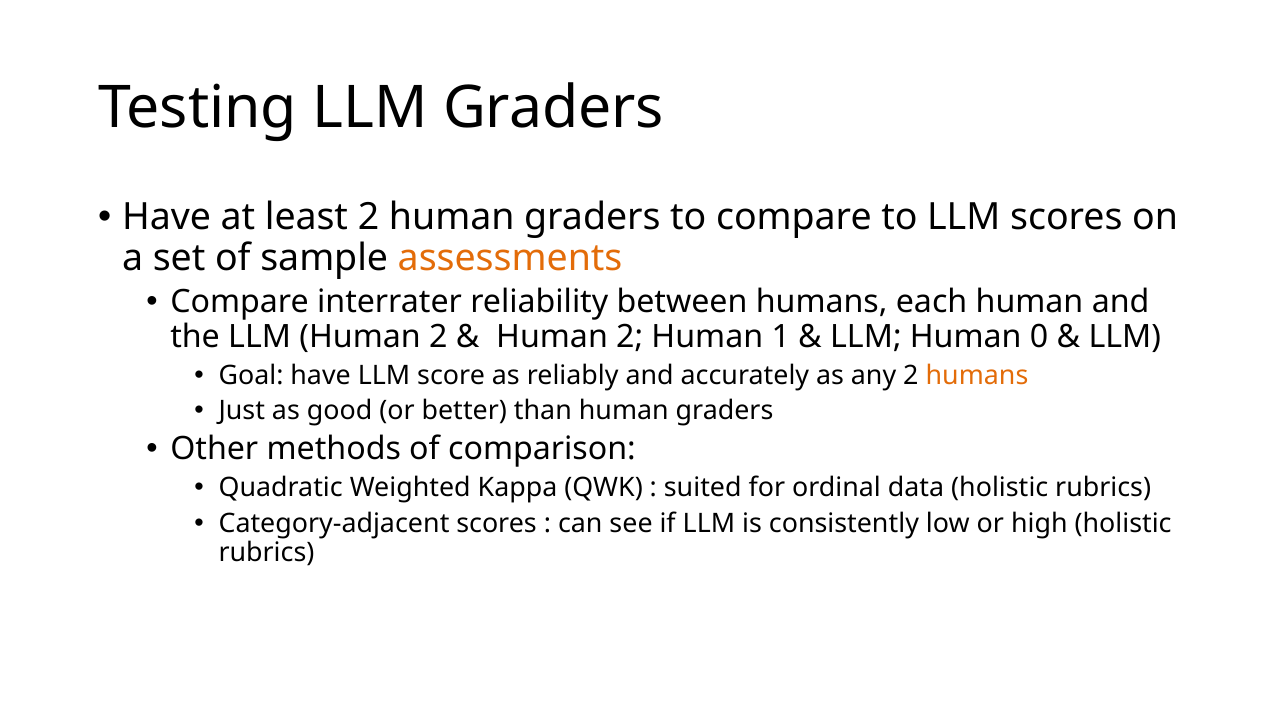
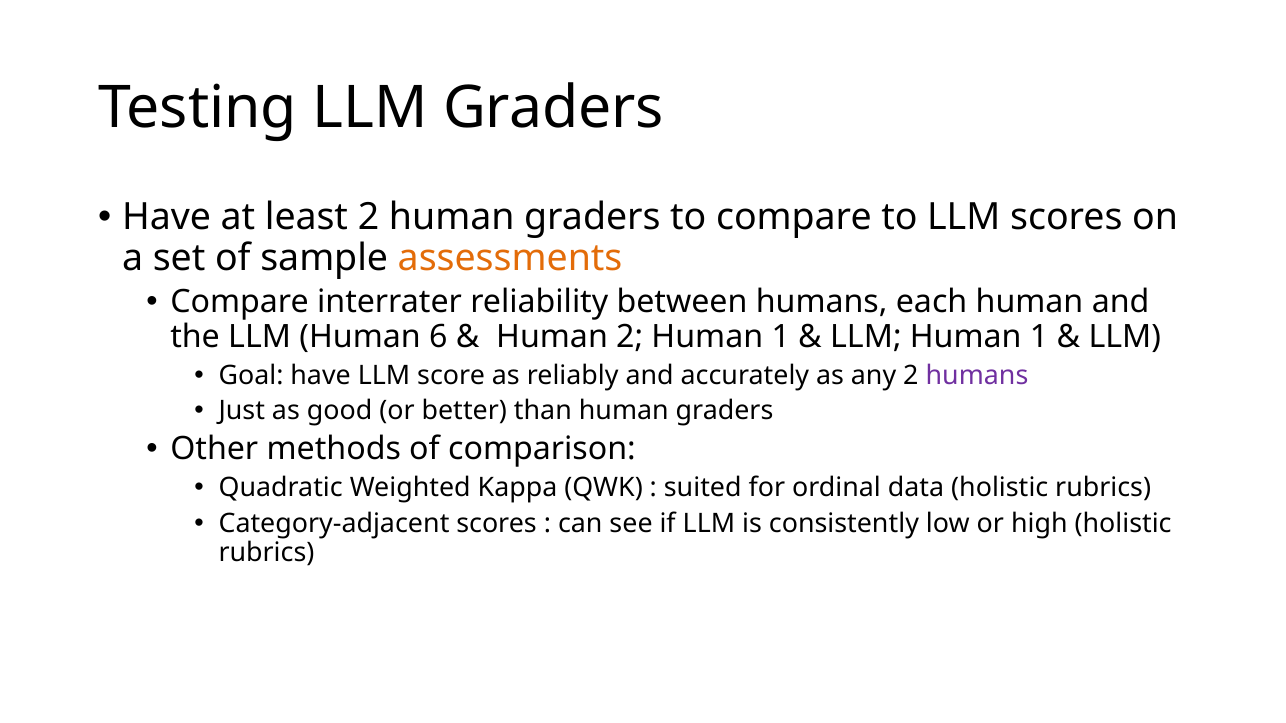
LLM Human 2: 2 -> 6
LLM Human 0: 0 -> 1
humans at (977, 376) colour: orange -> purple
